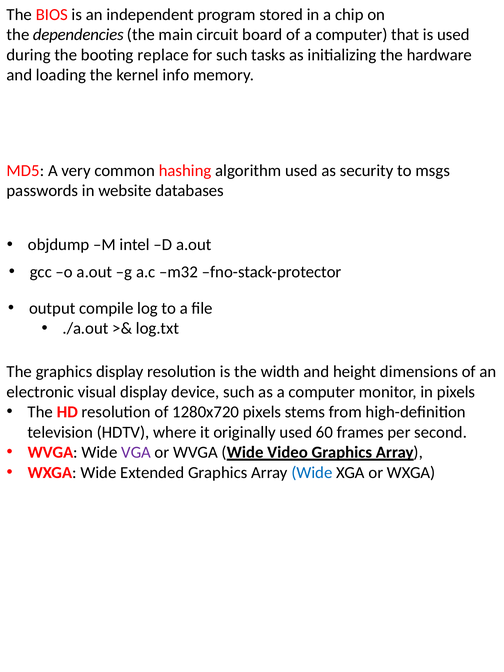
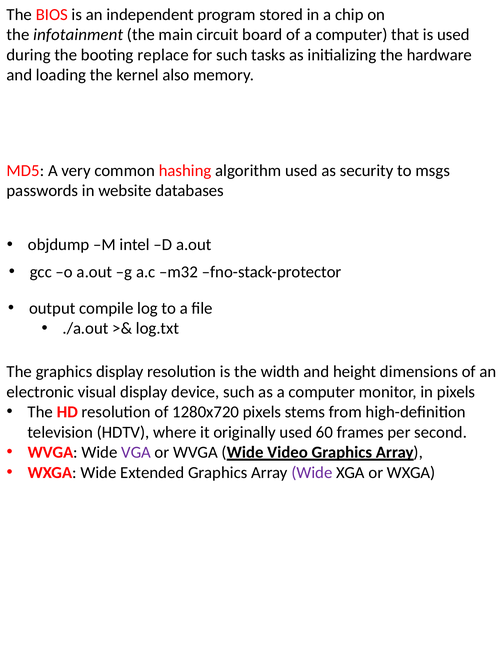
dependencies: dependencies -> infotainment
info: info -> also
Wide at (312, 473) colour: blue -> purple
